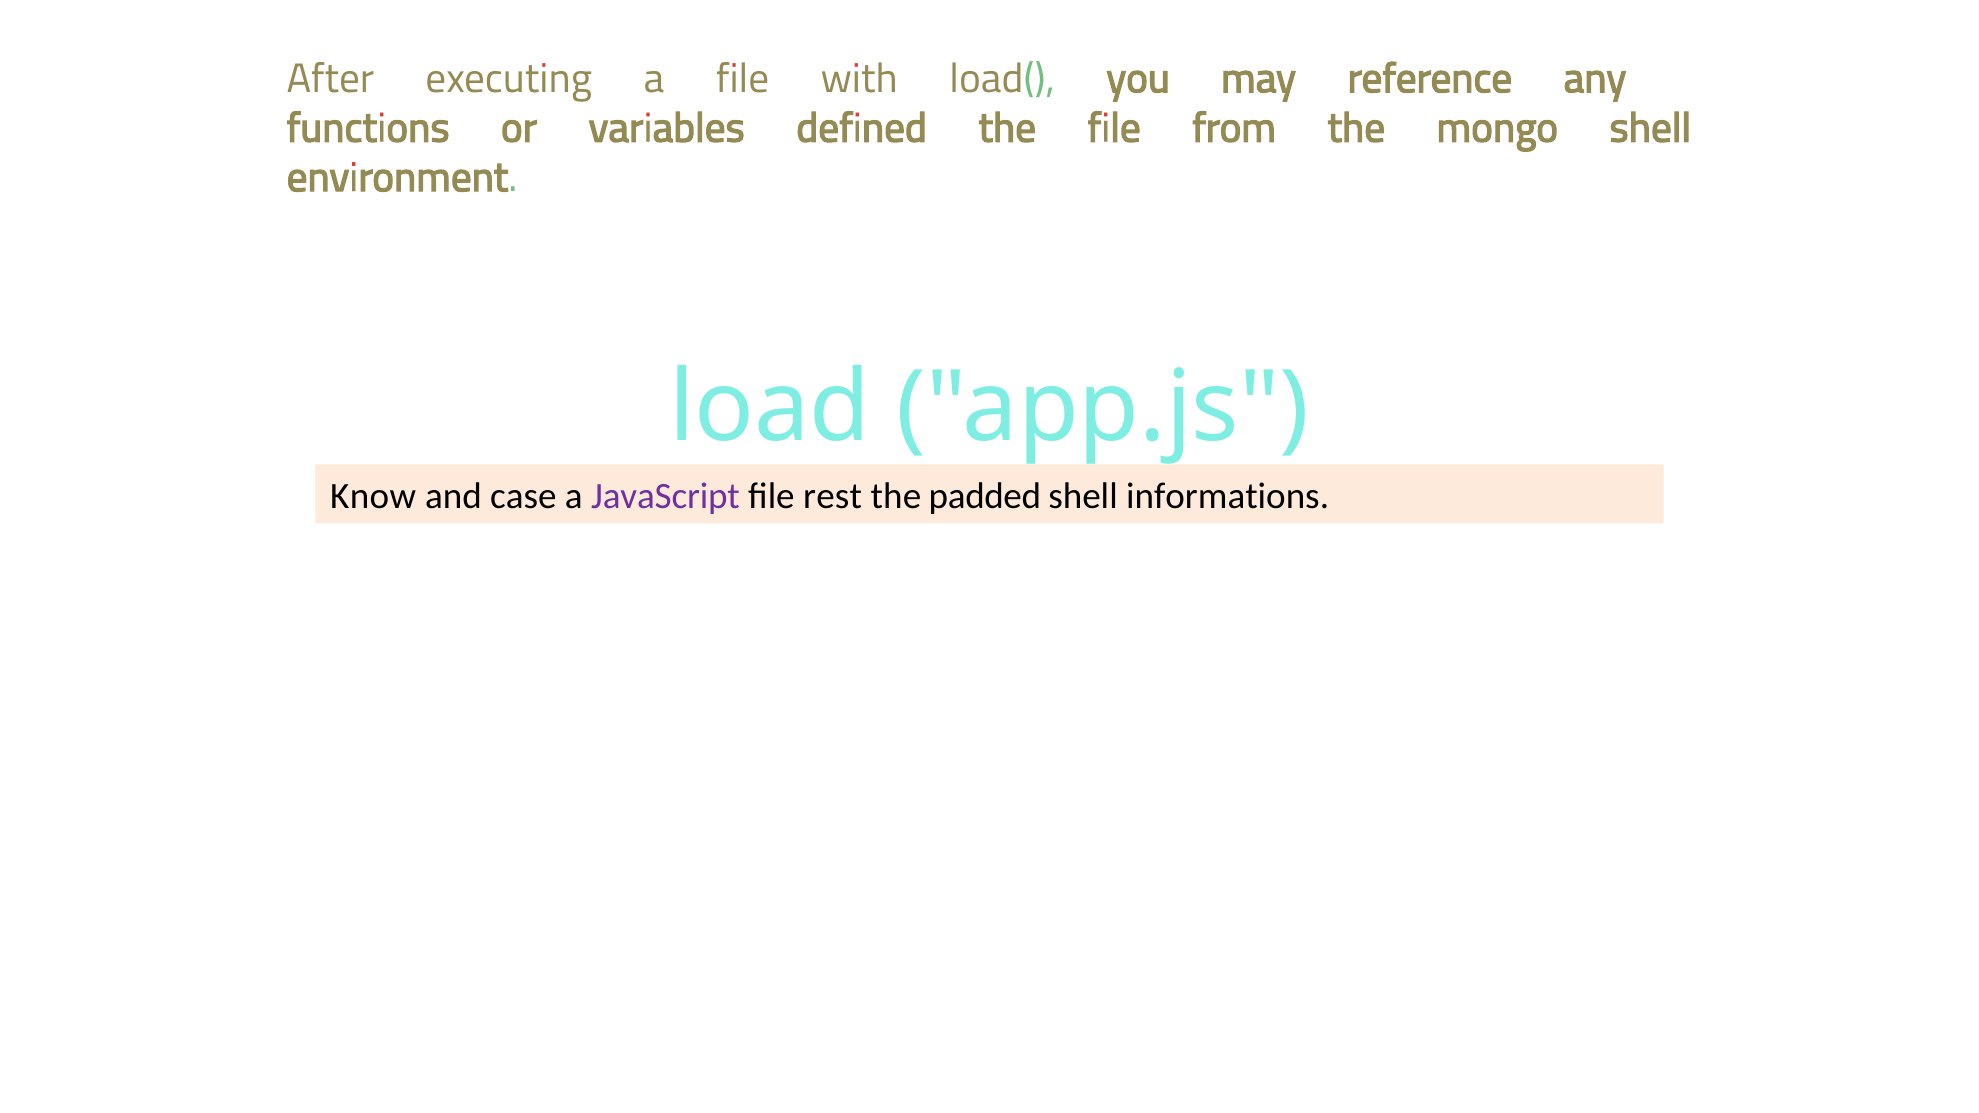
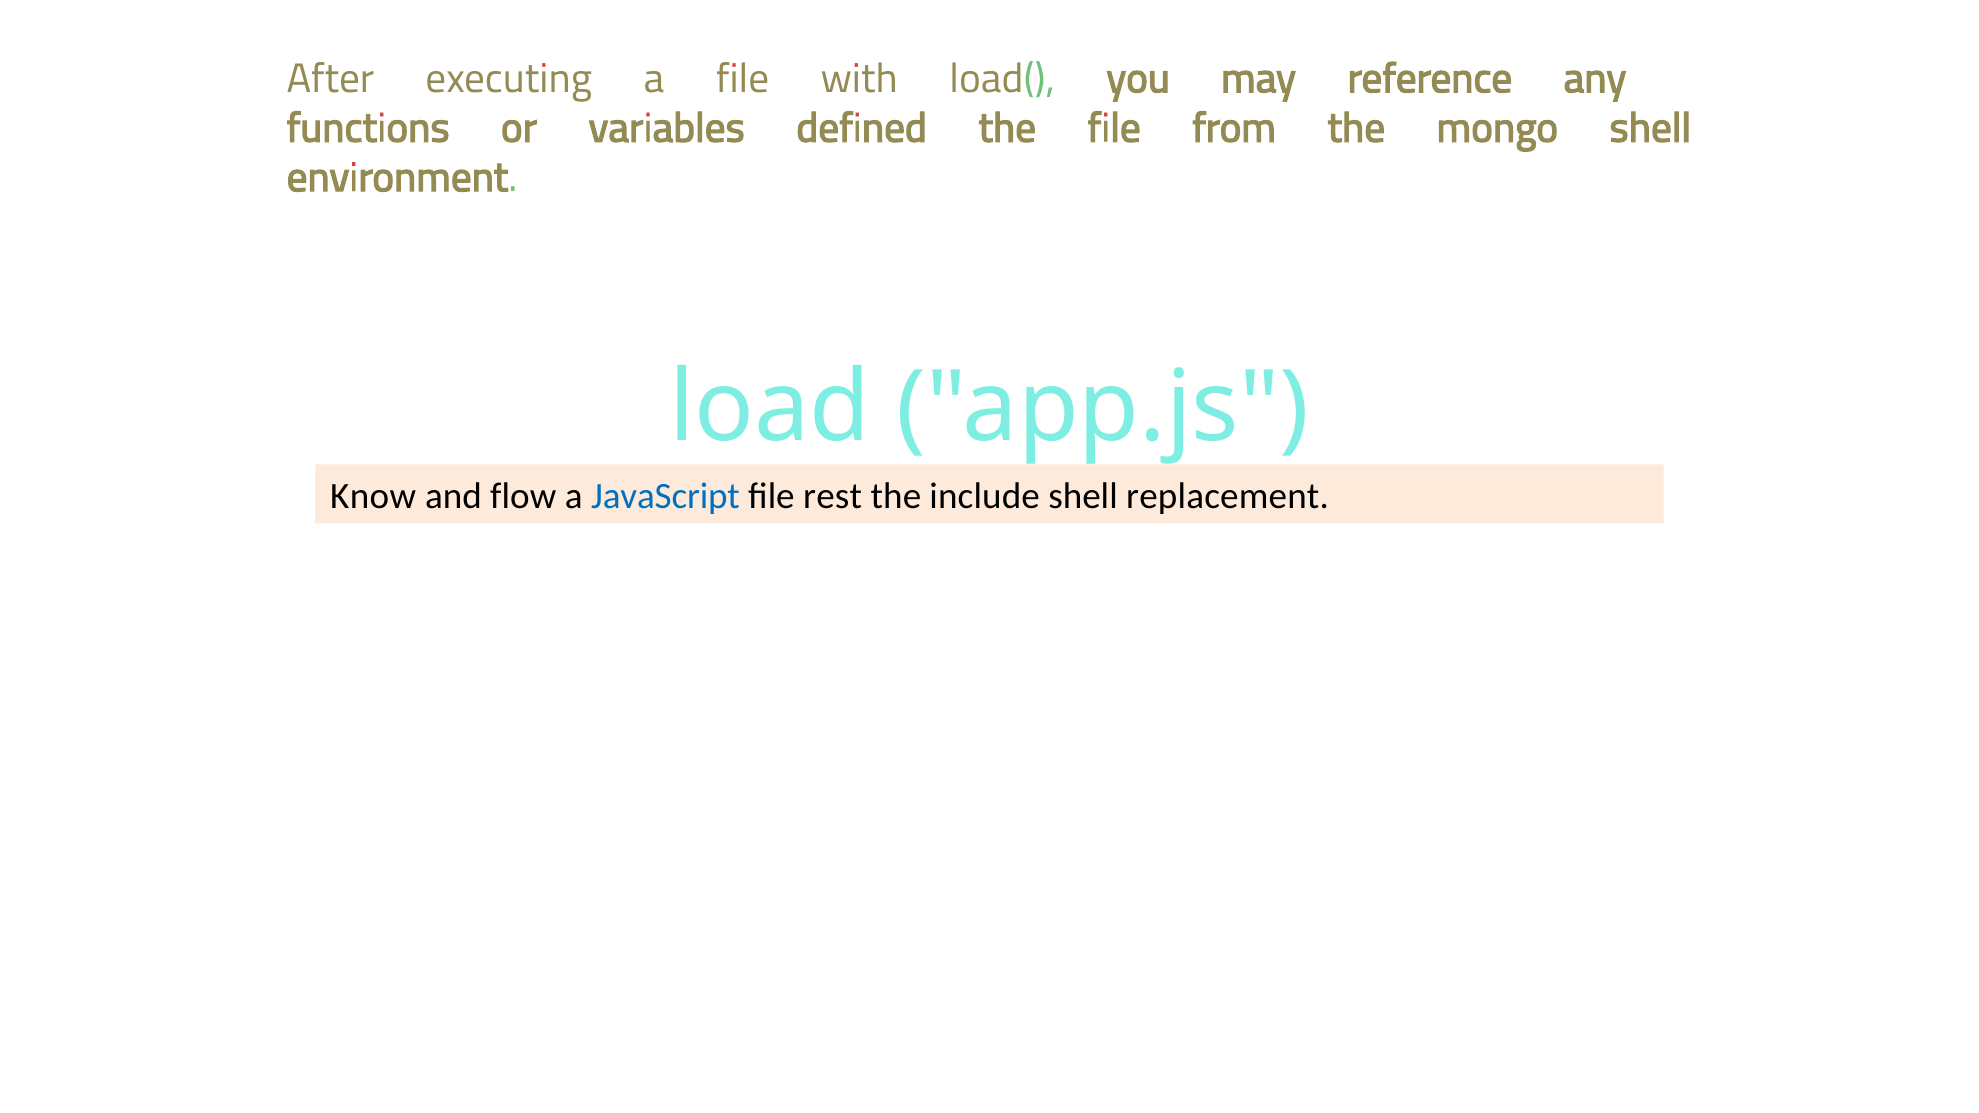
case: case -> flow
JavaScript colour: purple -> blue
padded: padded -> include
informations: informations -> replacement
